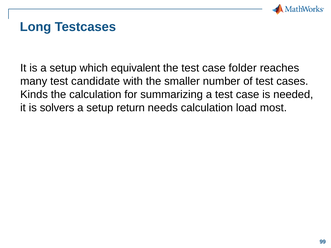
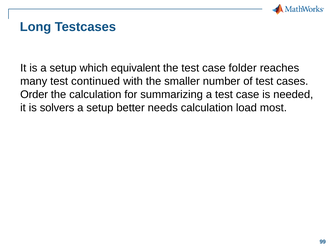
candidate: candidate -> continued
Kinds: Kinds -> Order
return: return -> better
